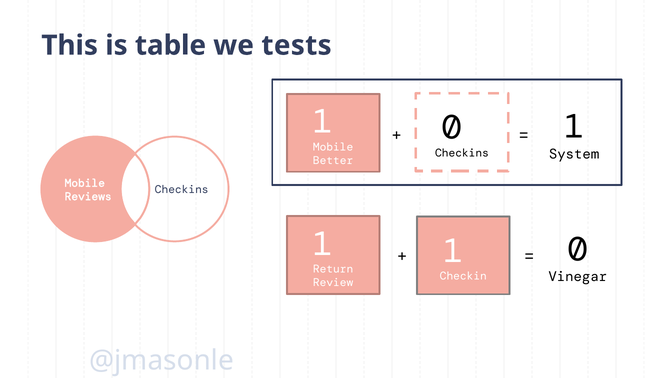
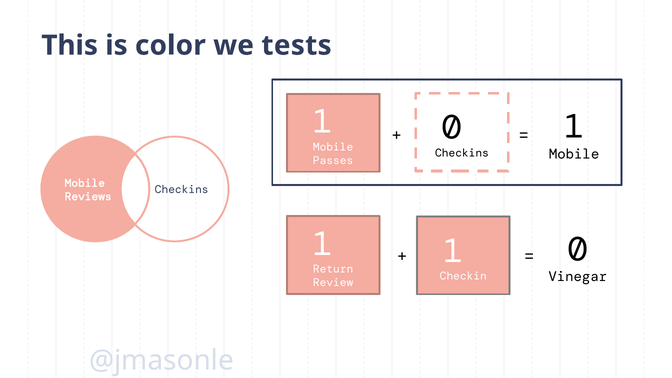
table: table -> color
System at (574, 154): System -> Mobile
Better: Better -> Passes
